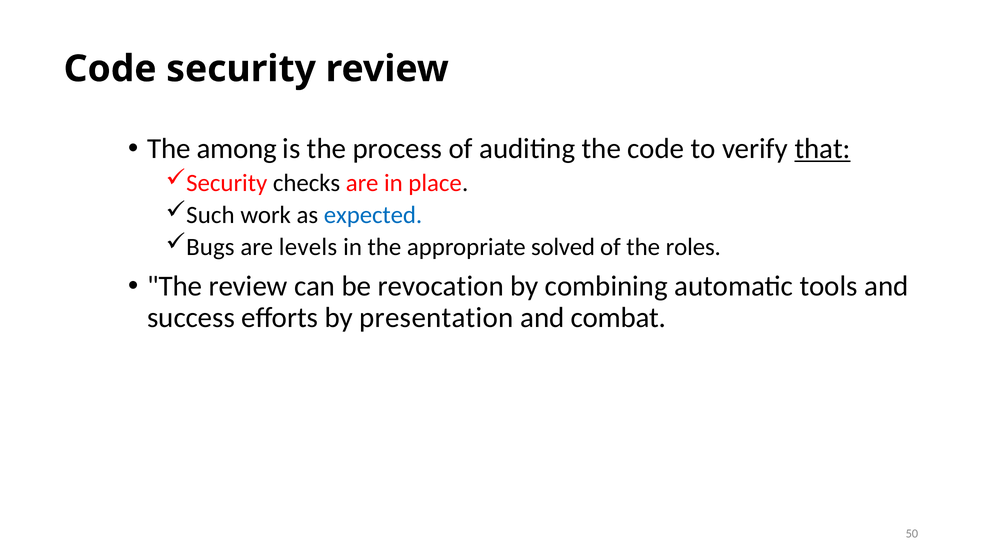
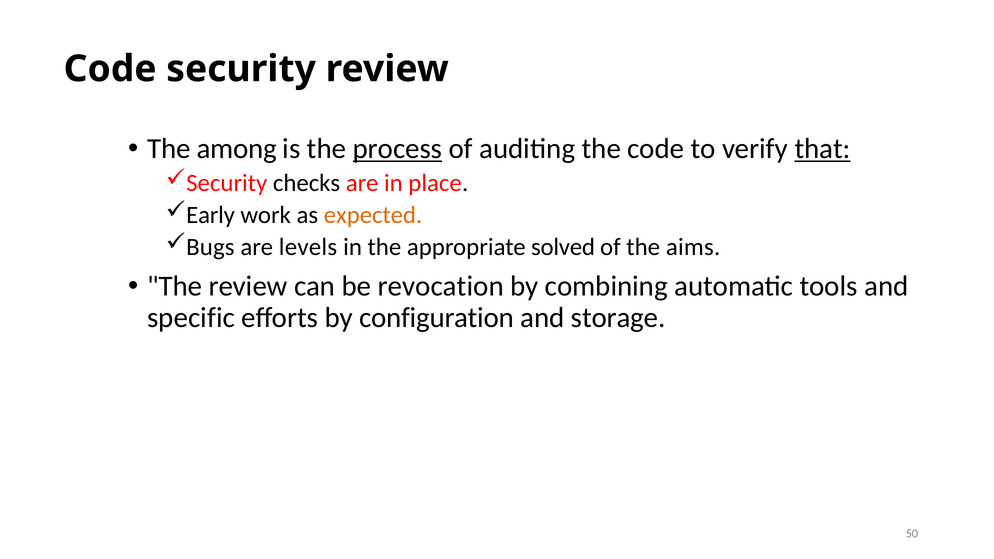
process underline: none -> present
Such: Such -> Early
expected colour: blue -> orange
roles: roles -> aims
success: success -> specific
presentation: presentation -> configuration
combat: combat -> storage
